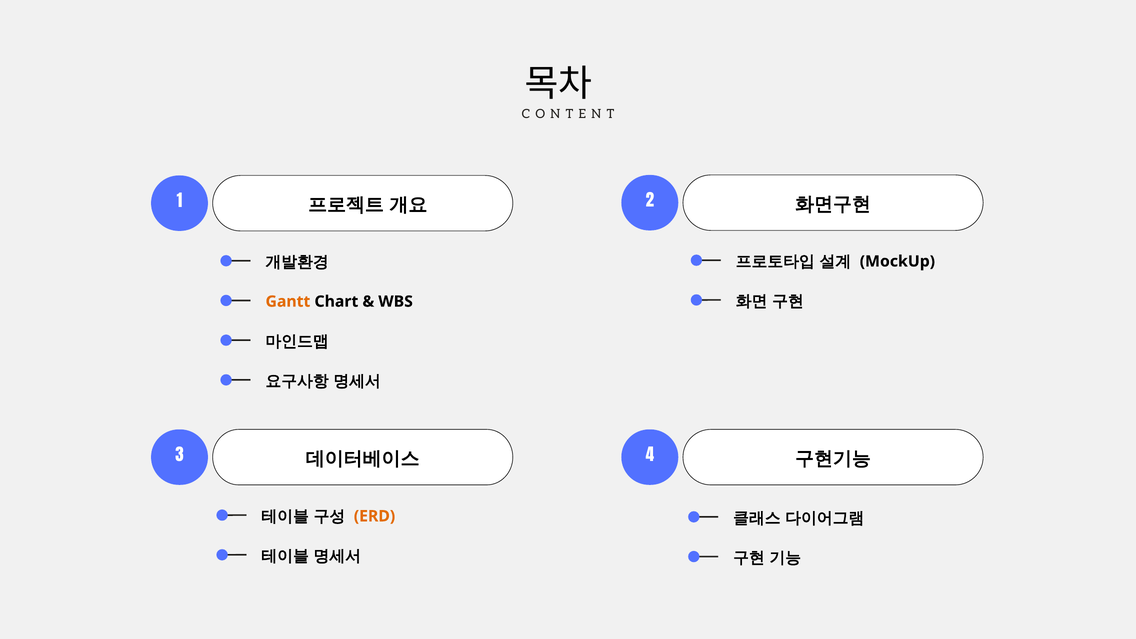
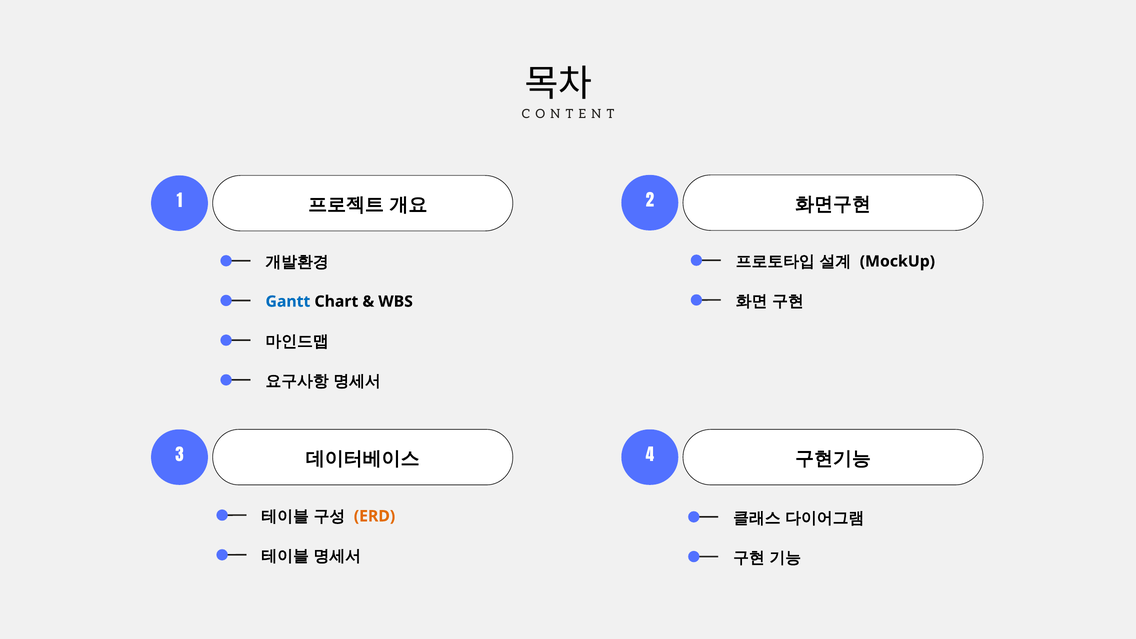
Gantt colour: orange -> blue
